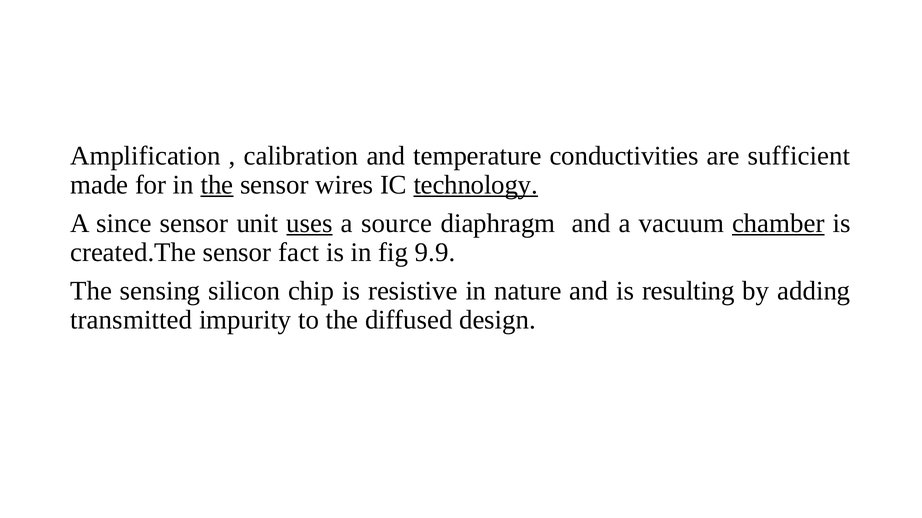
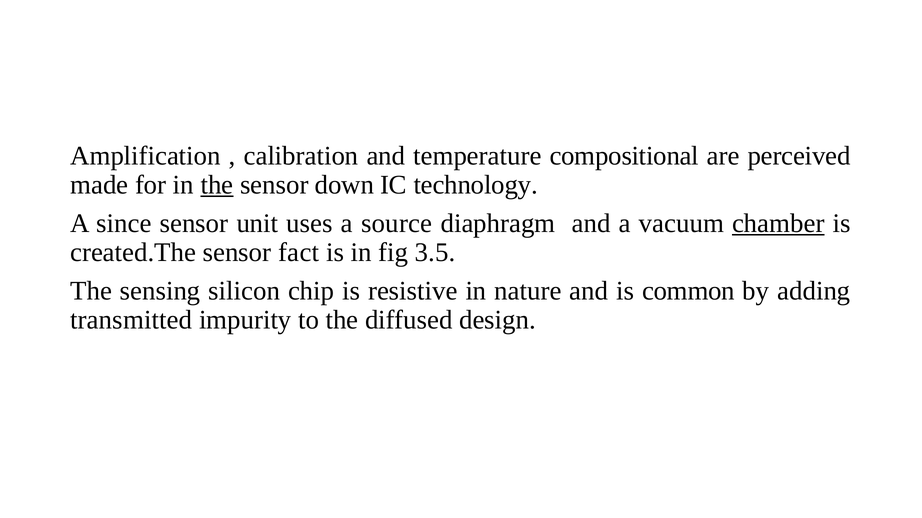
conductivities: conductivities -> compositional
sufficient: sufficient -> perceived
wires: wires -> down
technology underline: present -> none
uses underline: present -> none
9.9: 9.9 -> 3.5
resulting: resulting -> common
